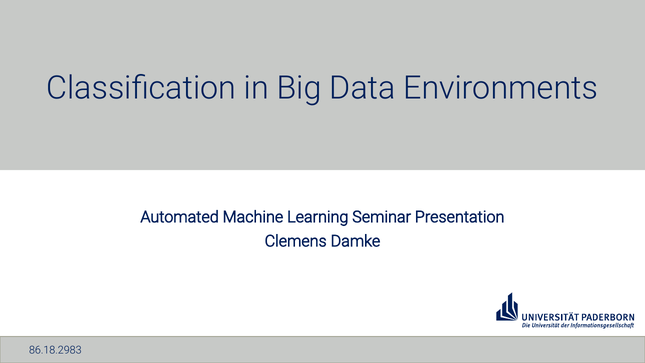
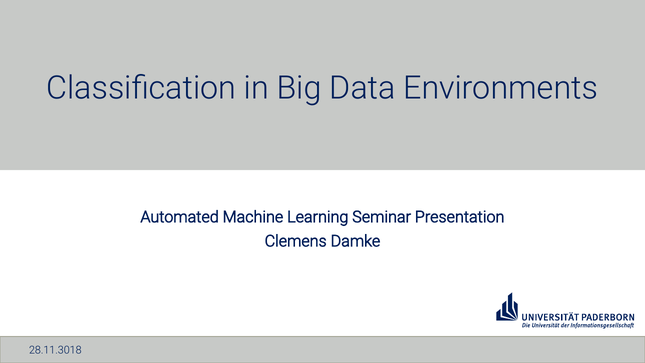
86.18.2983: 86.18.2983 -> 28.11.3018
